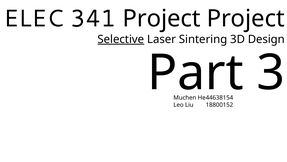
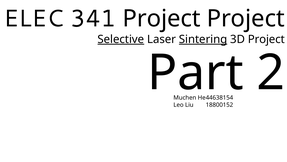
Sintering underline: none -> present
3D Design: Design -> Project
3: 3 -> 2
